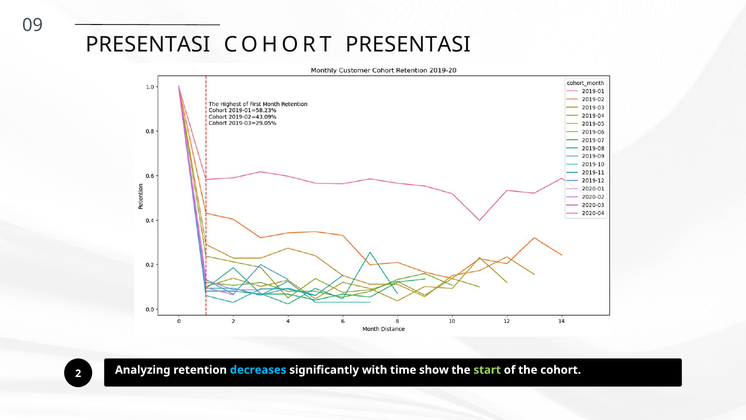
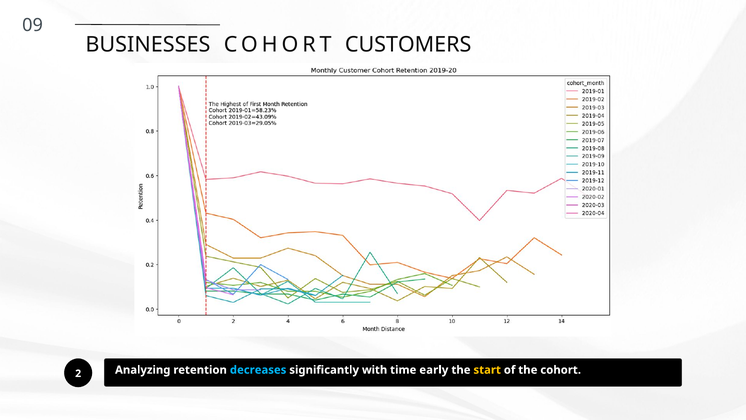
PRESENTASI at (148, 45): PRESENTASI -> BUSINESSES
COHORT PRESENTASI: PRESENTASI -> CUSTOMERS
show: show -> early
start colour: light green -> yellow
